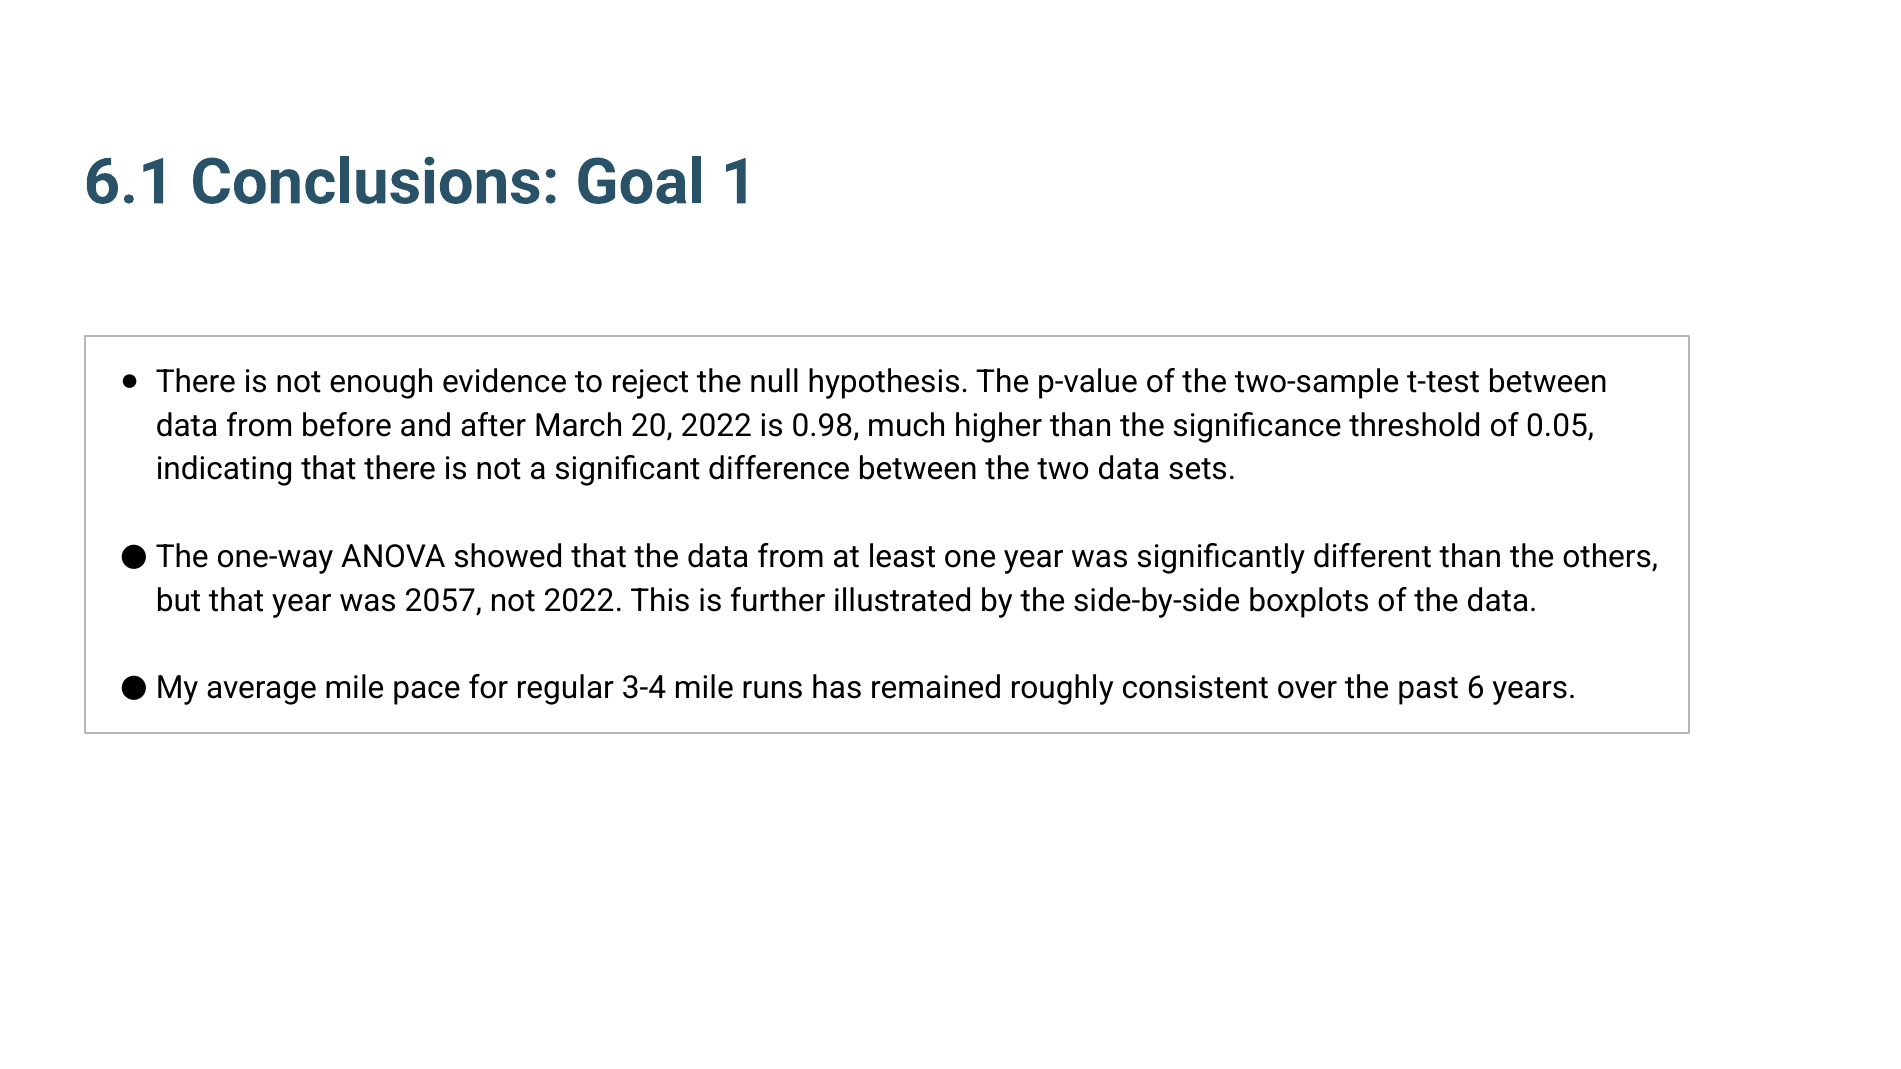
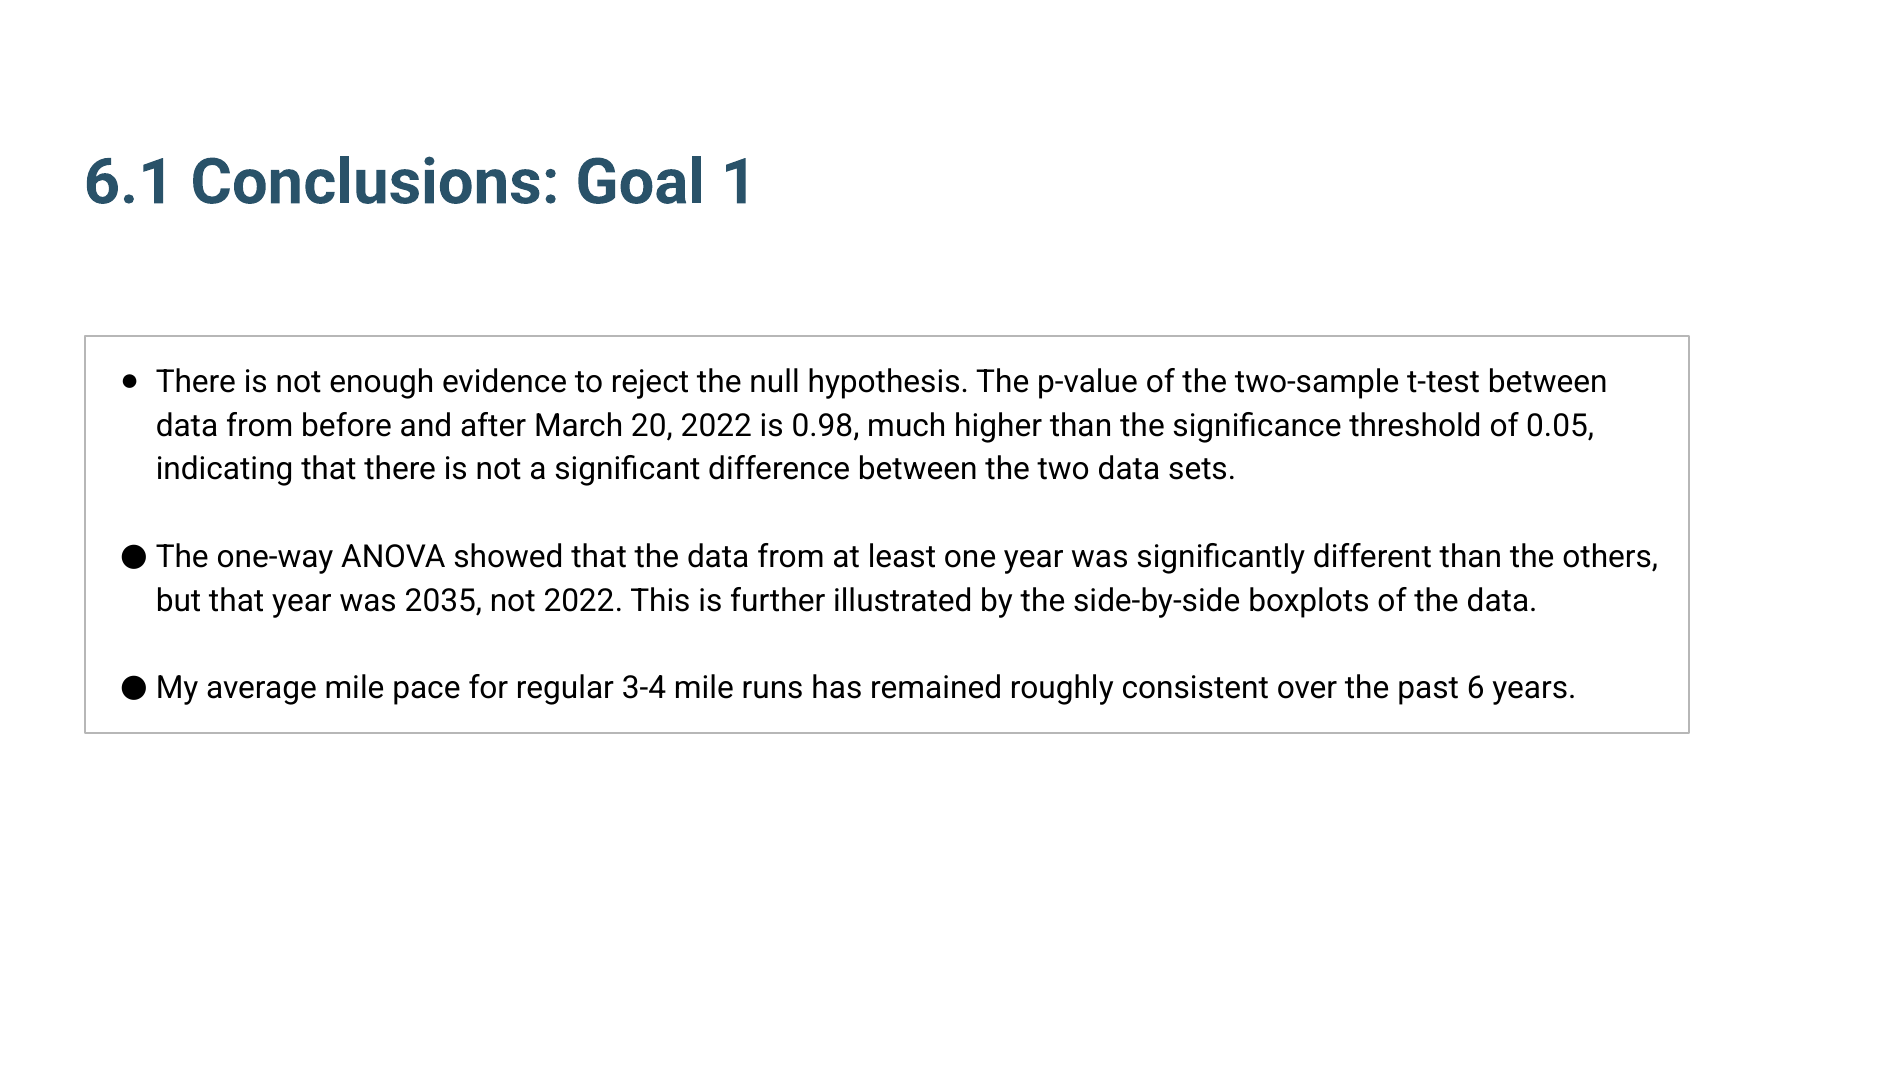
2057: 2057 -> 2035
